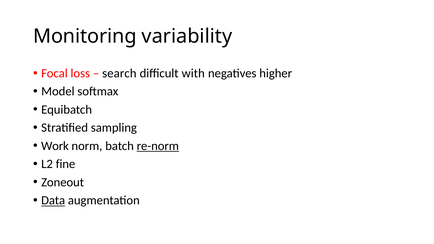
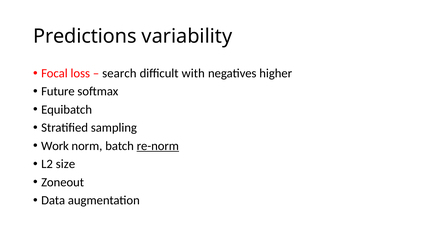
Monitoring: Monitoring -> Predictions
Model: Model -> Future
fine: fine -> size
Data underline: present -> none
